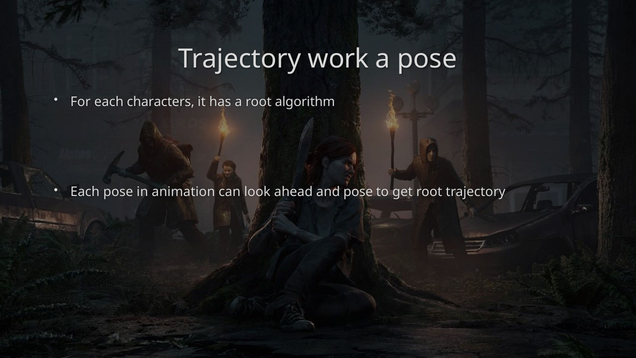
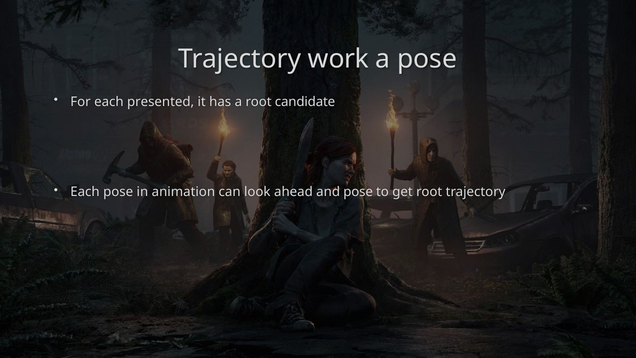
characters: characters -> presented
algorithm: algorithm -> candidate
